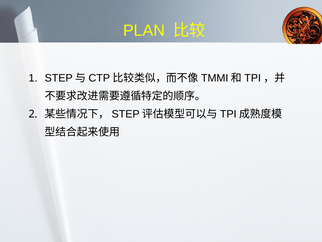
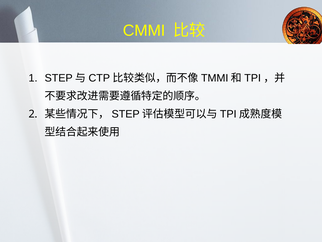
PLAN: PLAN -> CMMI
